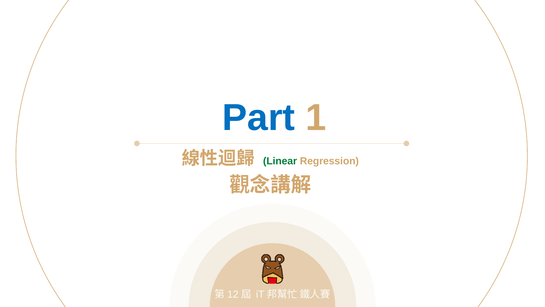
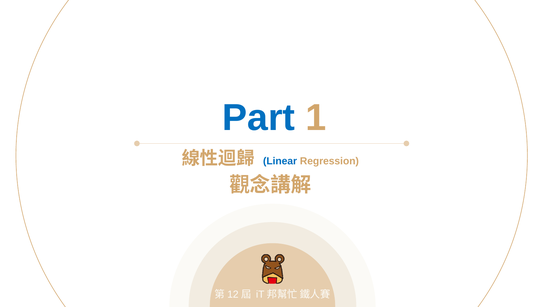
Linear colour: green -> blue
